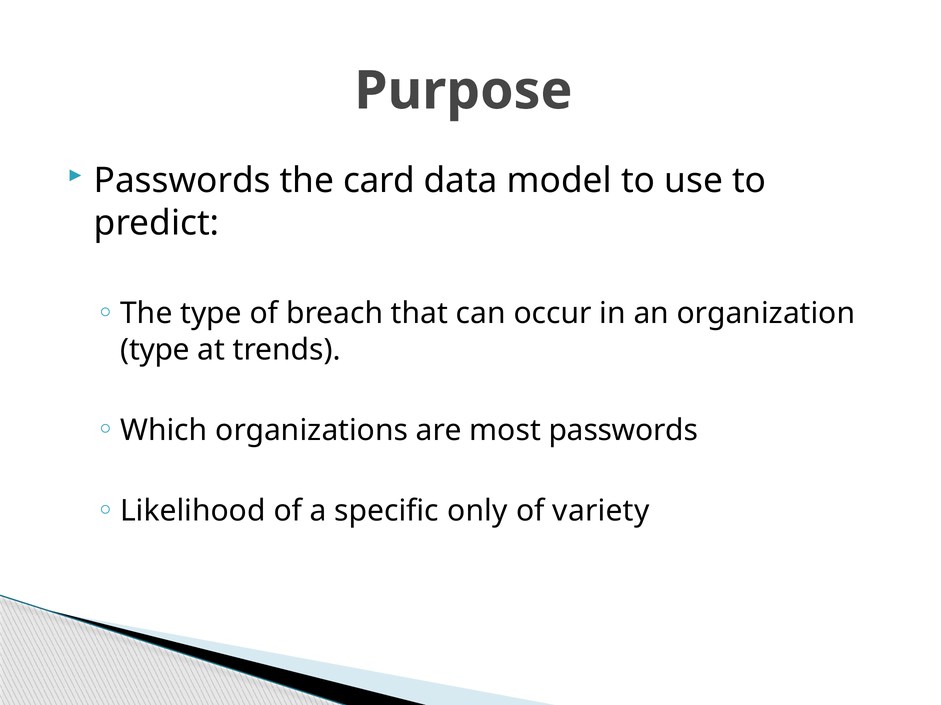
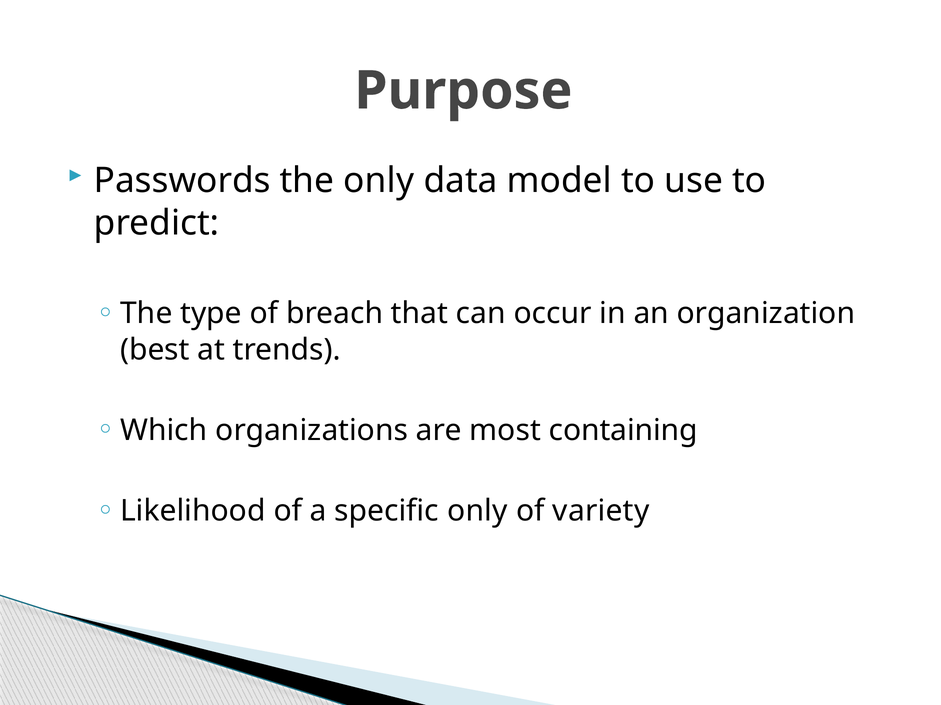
the card: card -> only
type at (155, 350): type -> best
most passwords: passwords -> containing
